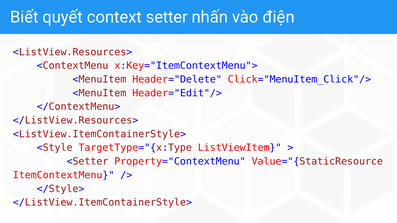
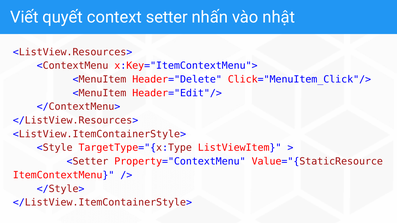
Biết: Biết -> Viết
điện: điện -> nhật
